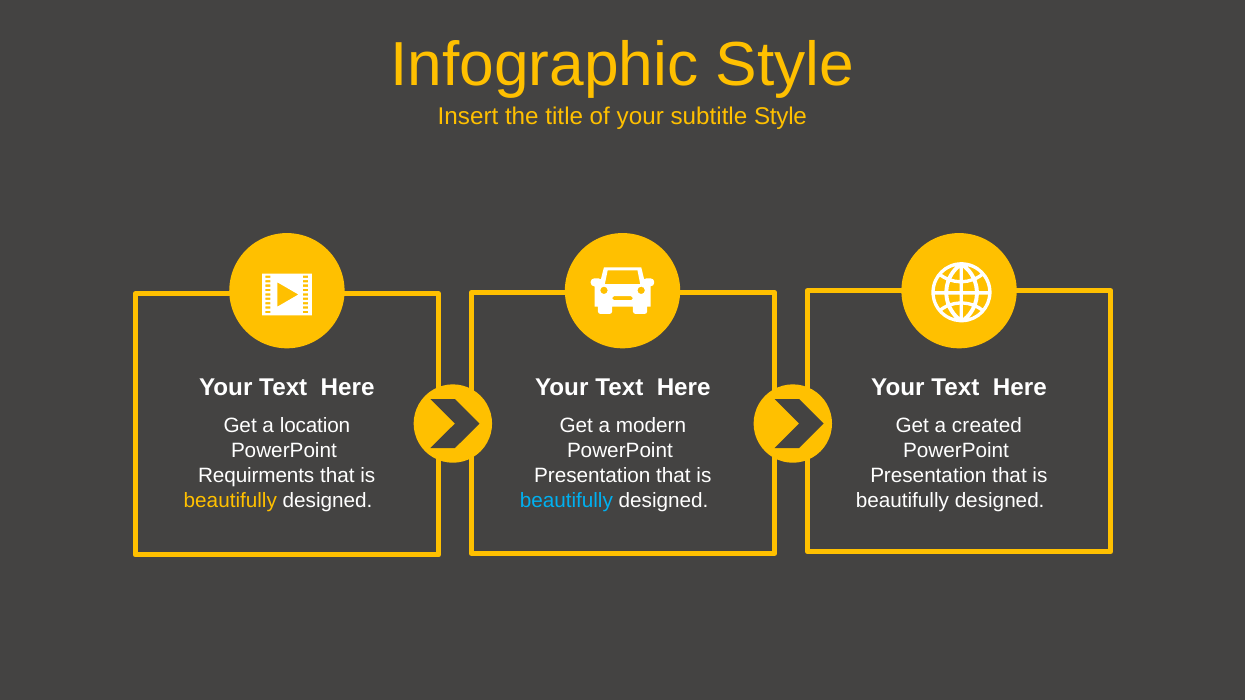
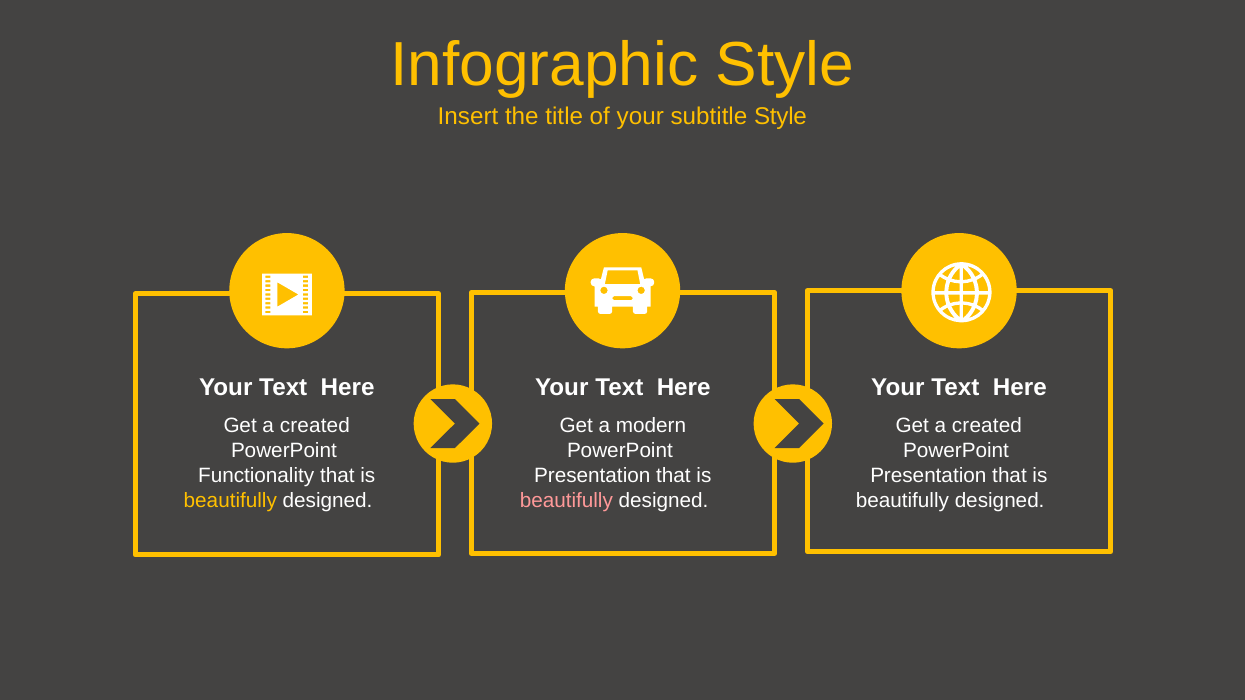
location at (315, 426): location -> created
Requirments: Requirments -> Functionality
beautifully at (566, 501) colour: light blue -> pink
